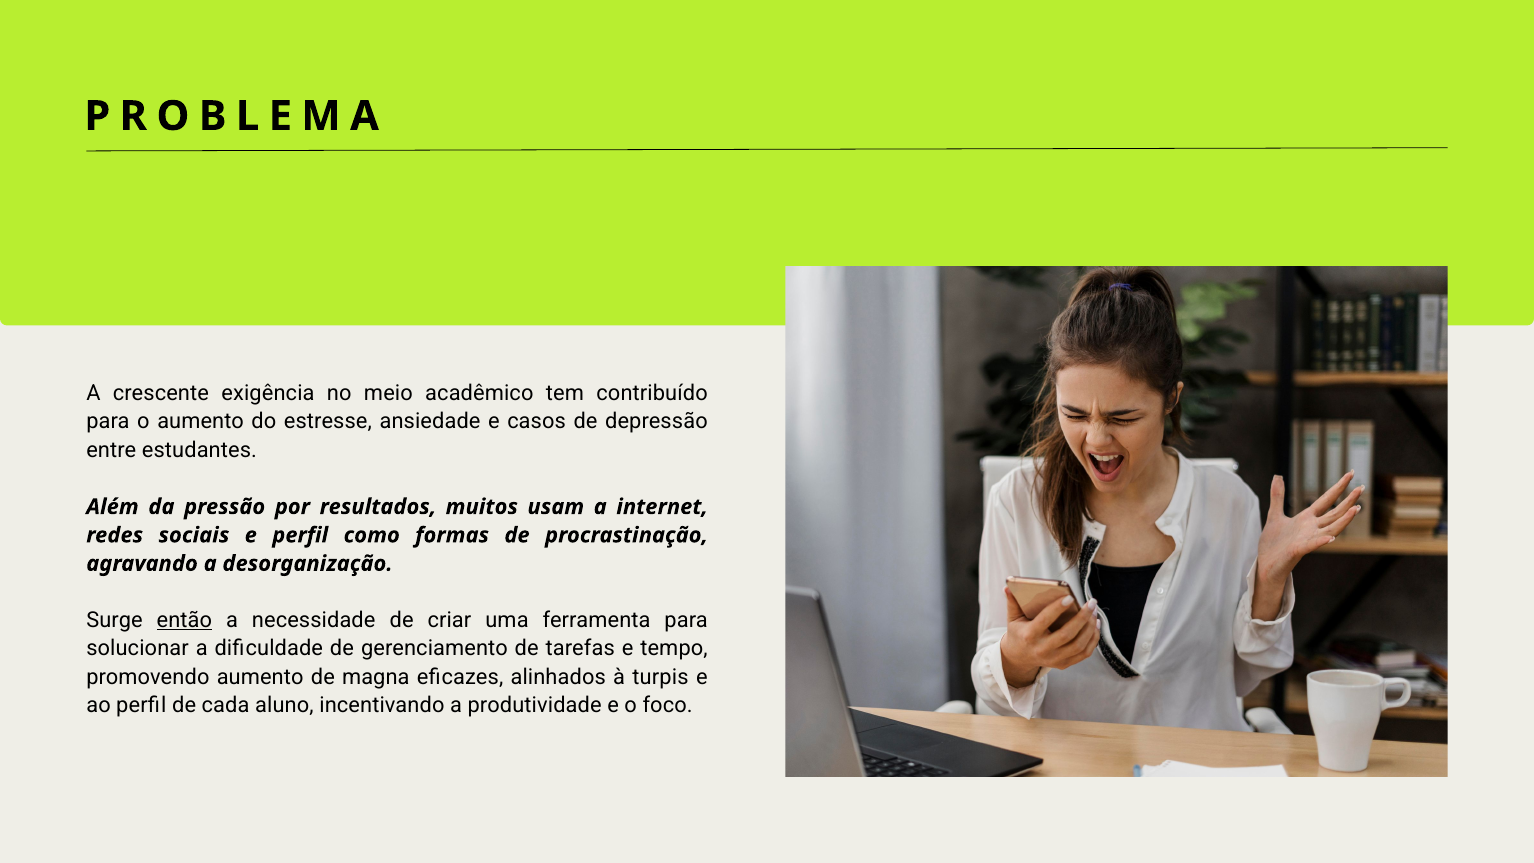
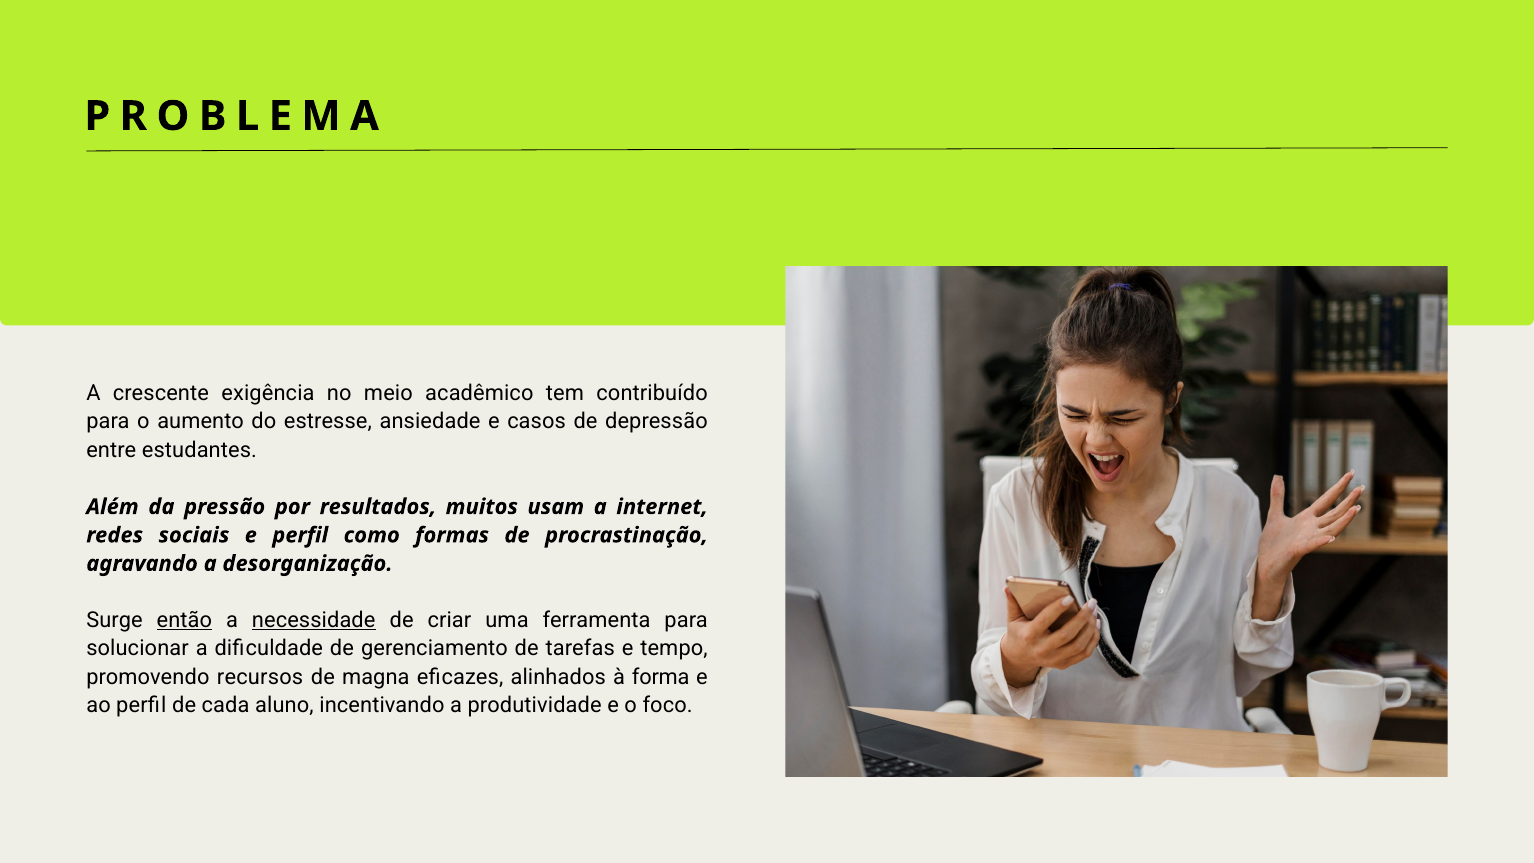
necessidade underline: none -> present
promovendo aumento: aumento -> recursos
turpis: turpis -> forma
